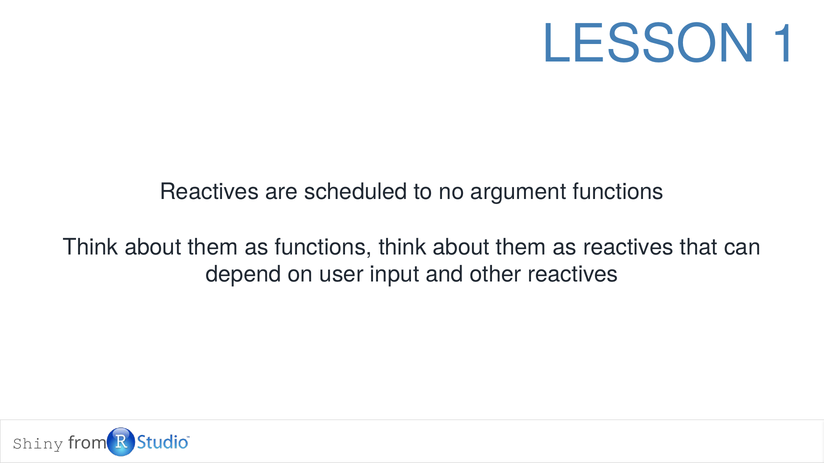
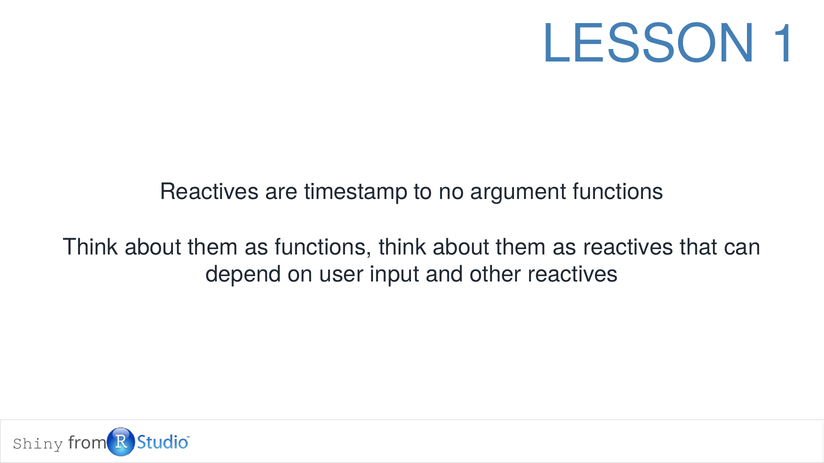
scheduled: scheduled -> timestamp
